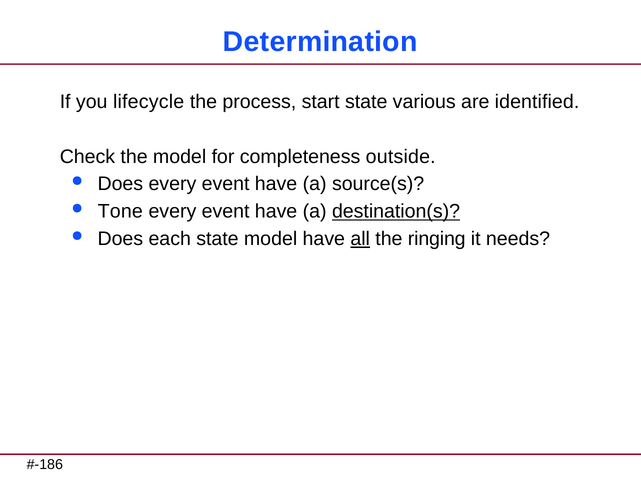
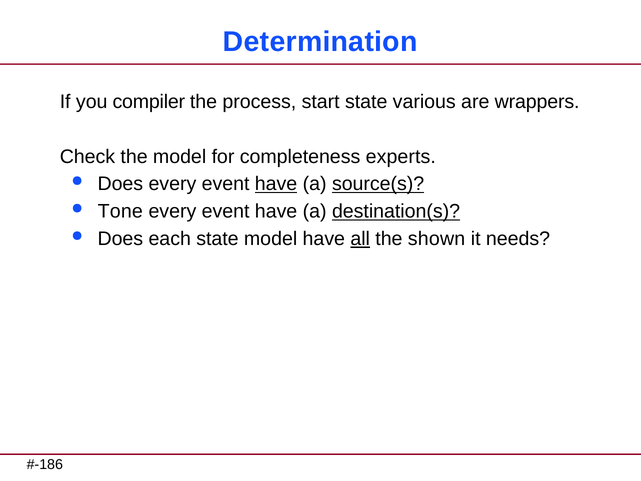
lifecycle: lifecycle -> compiler
identified: identified -> wrappers
outside: outside -> experts
have at (276, 184) underline: none -> present
source(s underline: none -> present
ringing: ringing -> shown
